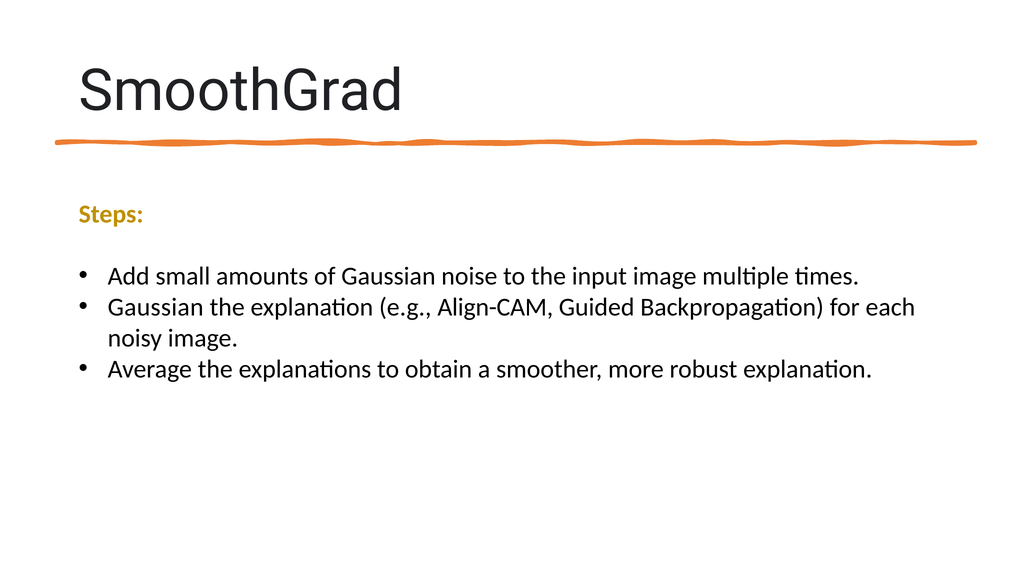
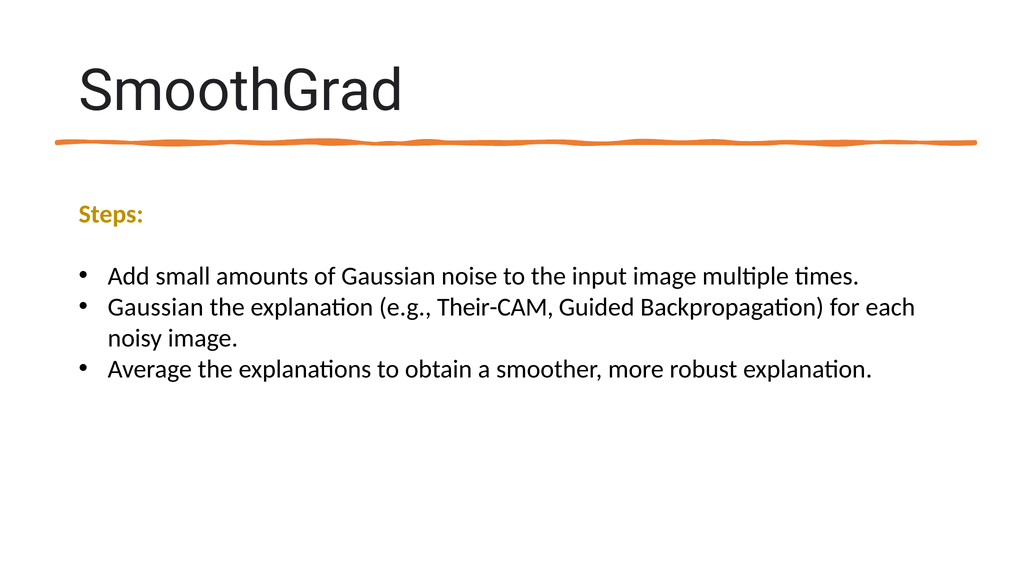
Align-CAM: Align-CAM -> Their-CAM
